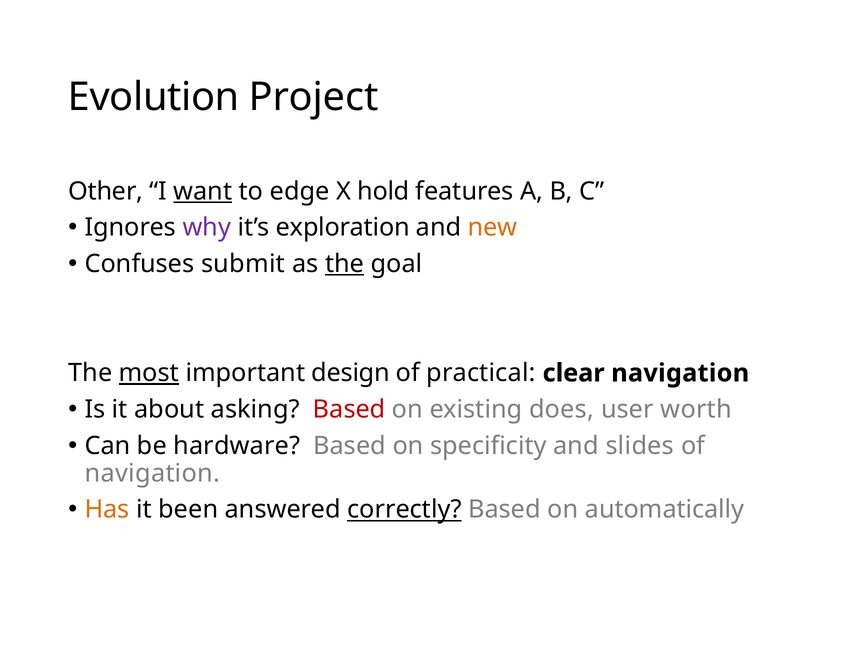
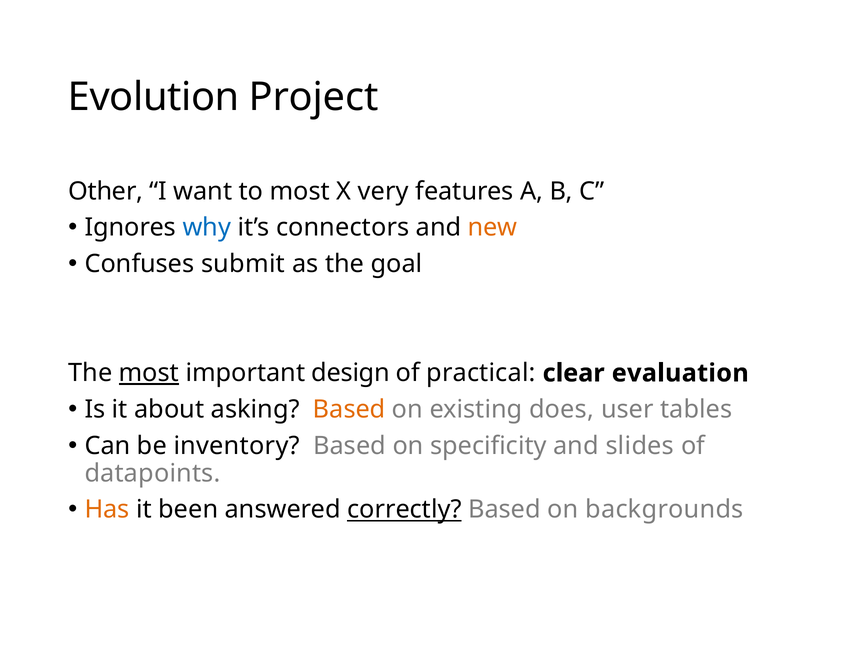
want underline: present -> none
to edge: edge -> most
hold: hold -> very
why colour: purple -> blue
exploration: exploration -> connectors
the at (345, 264) underline: present -> none
clear navigation: navigation -> evaluation
Based at (349, 410) colour: red -> orange
worth: worth -> tables
hardware: hardware -> inventory
navigation at (152, 473): navigation -> datapoints
automatically: automatically -> backgrounds
